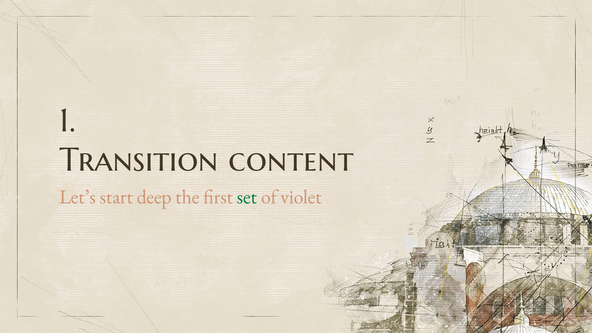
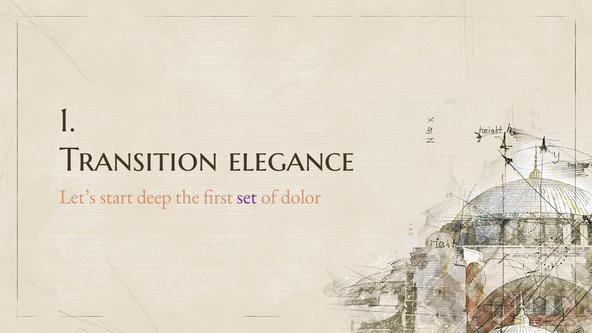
content: content -> elegance
set colour: green -> purple
violet: violet -> dolor
